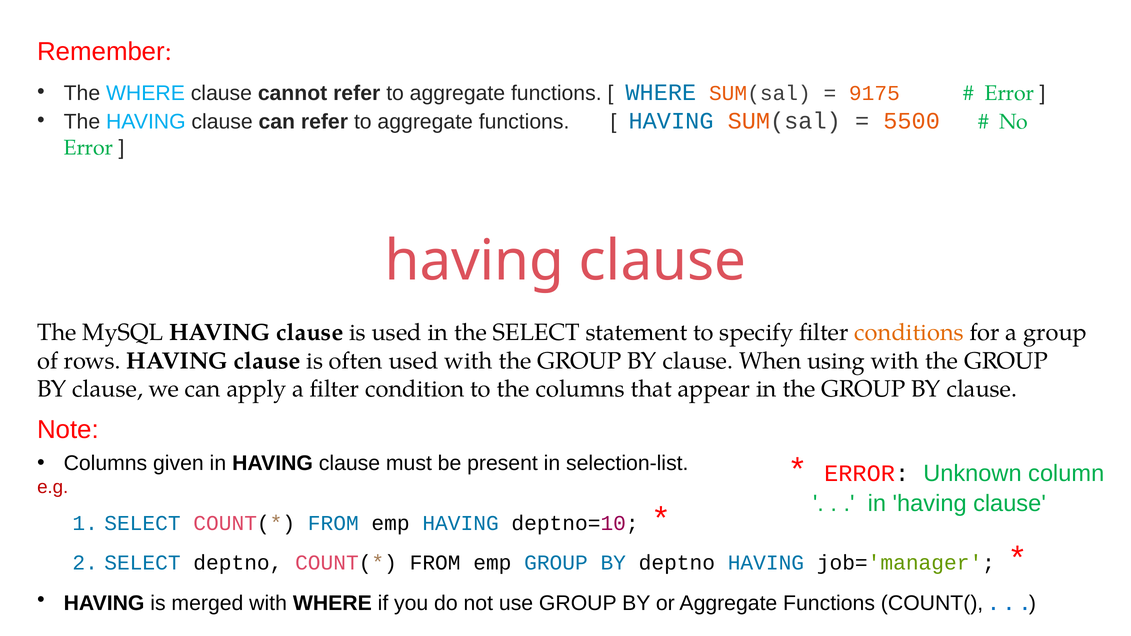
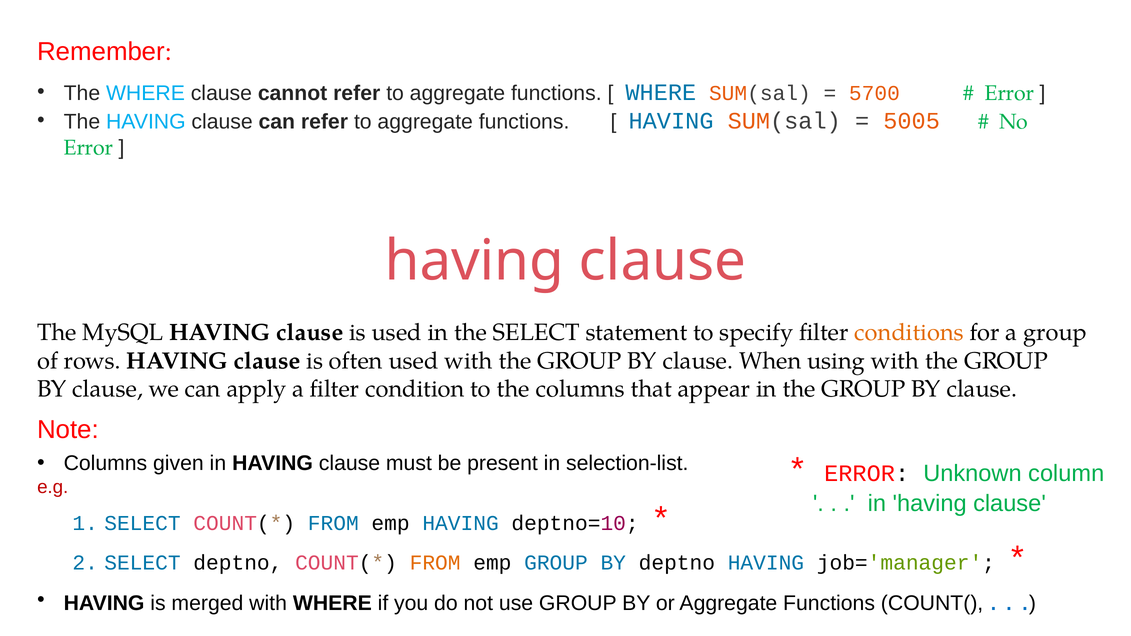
9175: 9175 -> 5700
5500: 5500 -> 5005
FROM at (435, 563) colour: black -> orange
